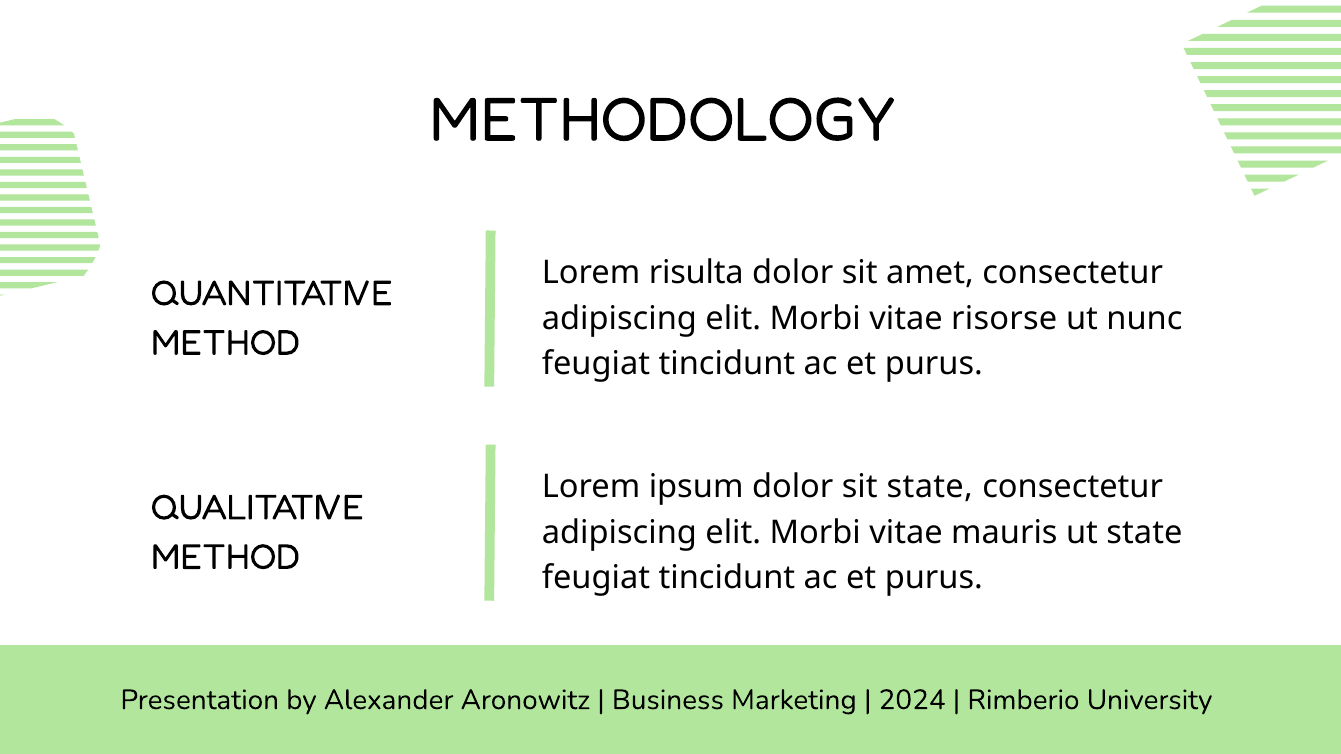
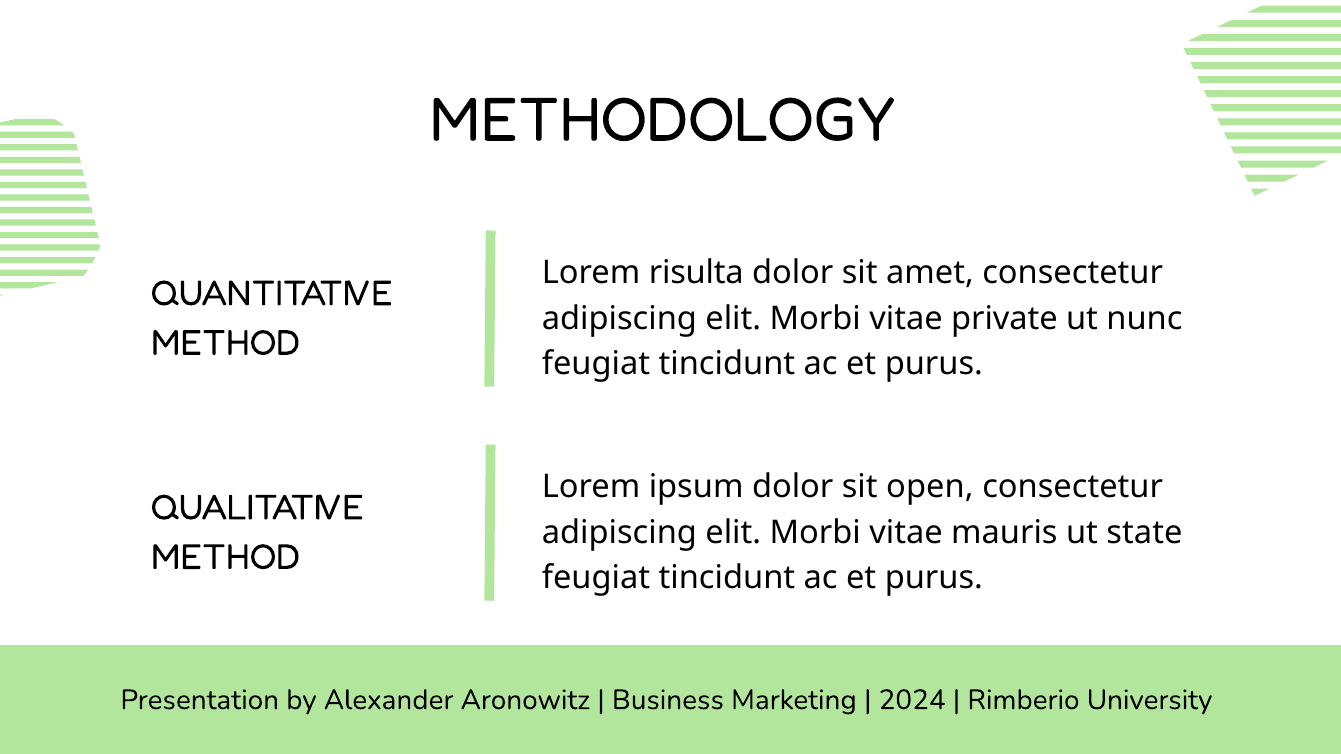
risorse: risorse -> private
sit state: state -> open
